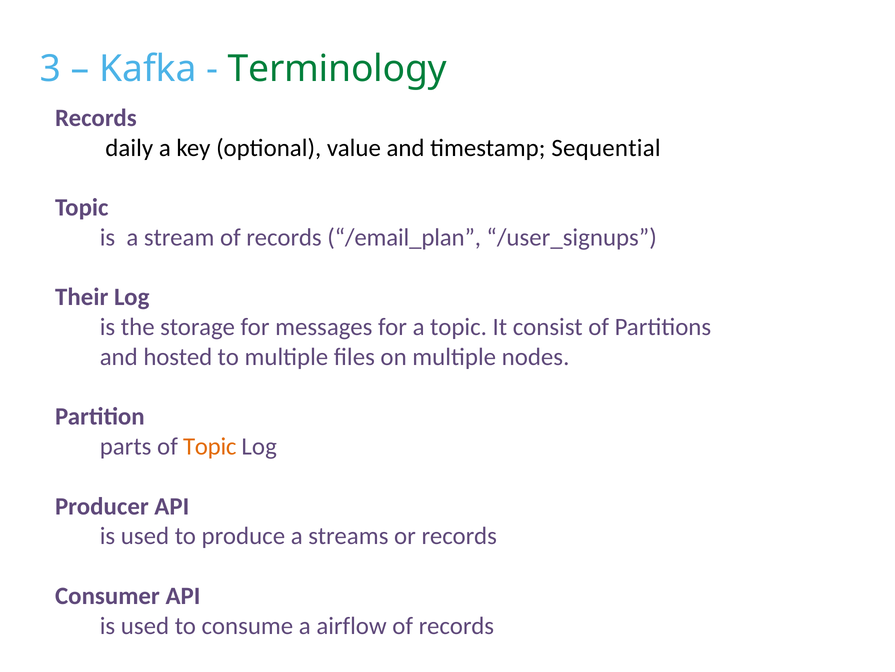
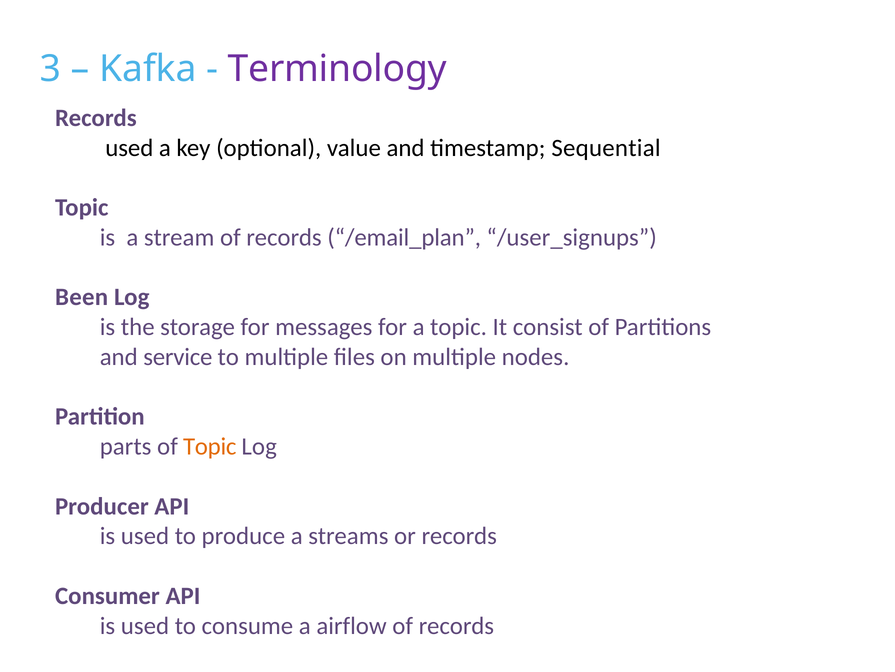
Terminology colour: green -> purple
daily at (129, 148): daily -> used
Their: Their -> Been
hosted: hosted -> service
